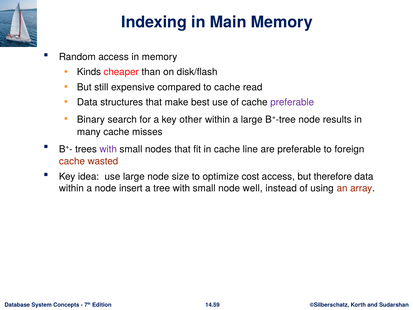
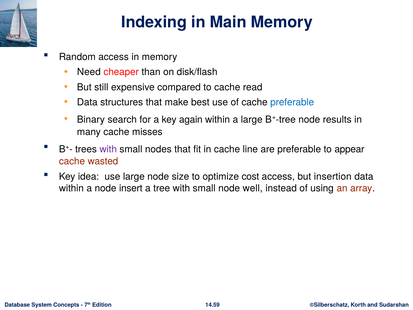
Kinds: Kinds -> Need
preferable at (292, 102) colour: purple -> blue
other: other -> again
foreign: foreign -> appear
therefore: therefore -> insertion
